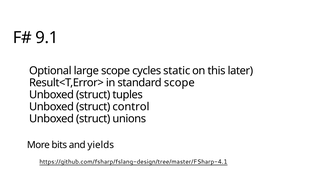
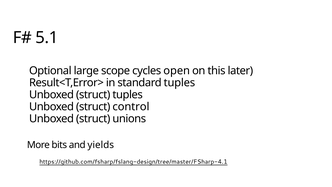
9.1: 9.1 -> 5.1
static: static -> open
standard scope: scope -> tuples
